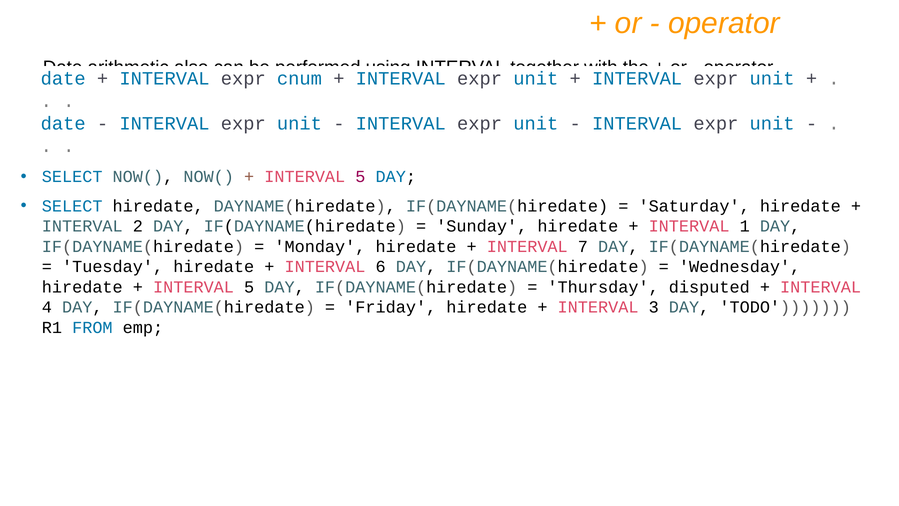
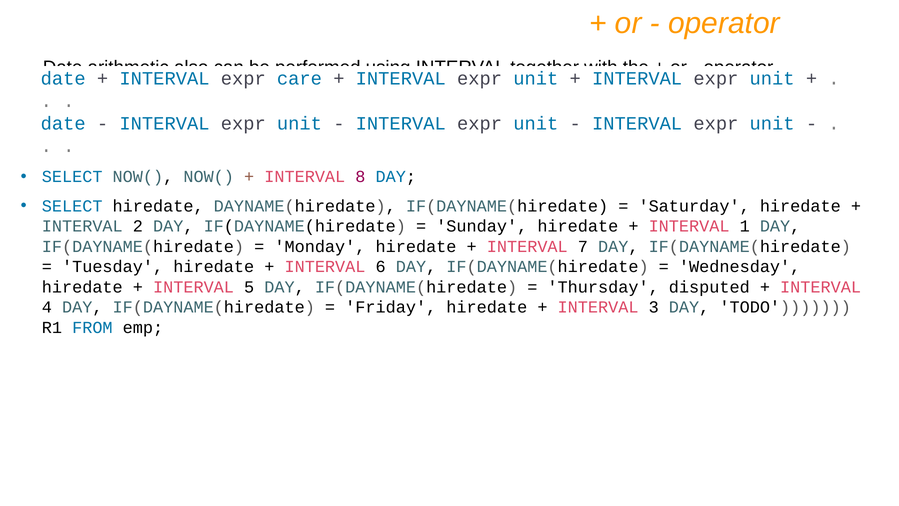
cnum: cnum -> care
5 at (360, 177): 5 -> 8
